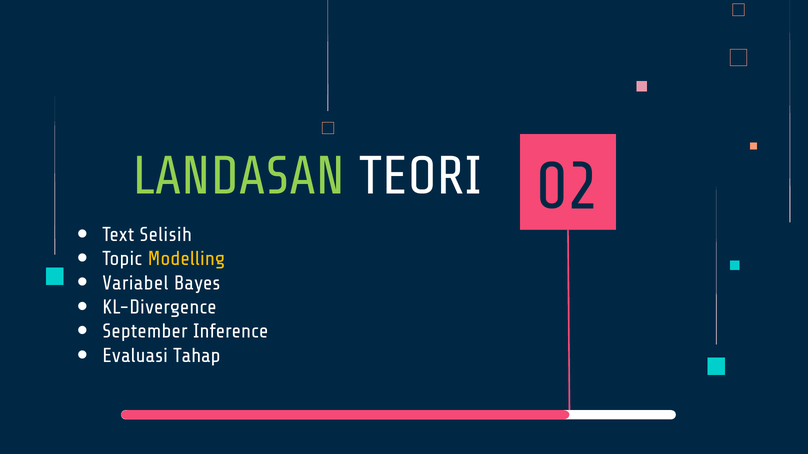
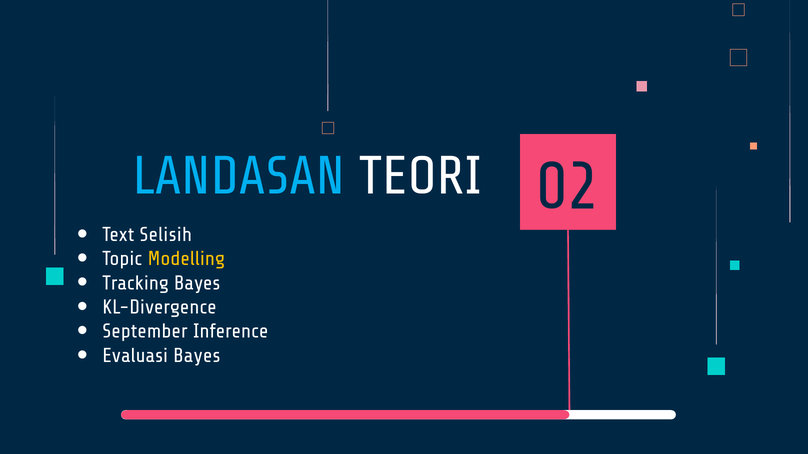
LANDASAN colour: light green -> light blue
Variabel: Variabel -> Tracking
Evaluasi Tahap: Tahap -> Bayes
